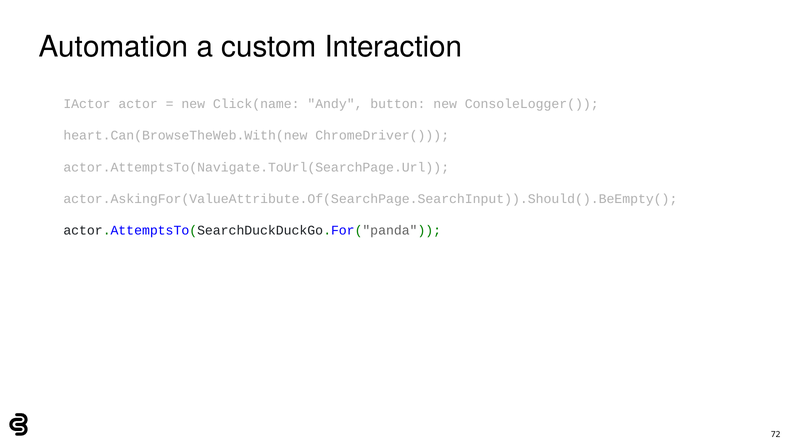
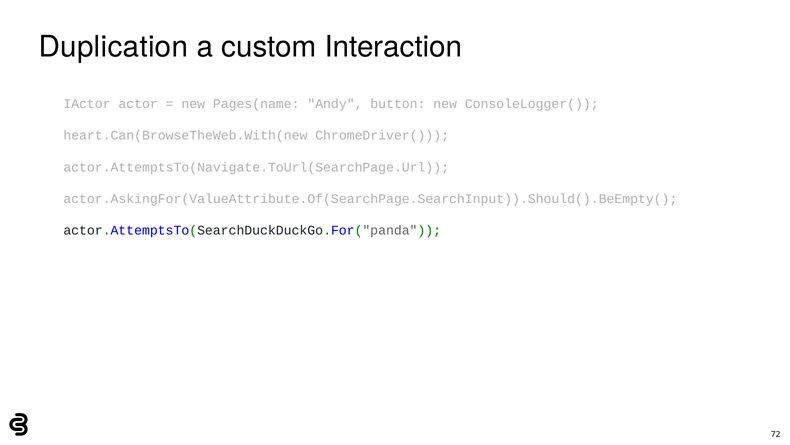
Automation: Automation -> Duplication
Click(name: Click(name -> Pages(name
